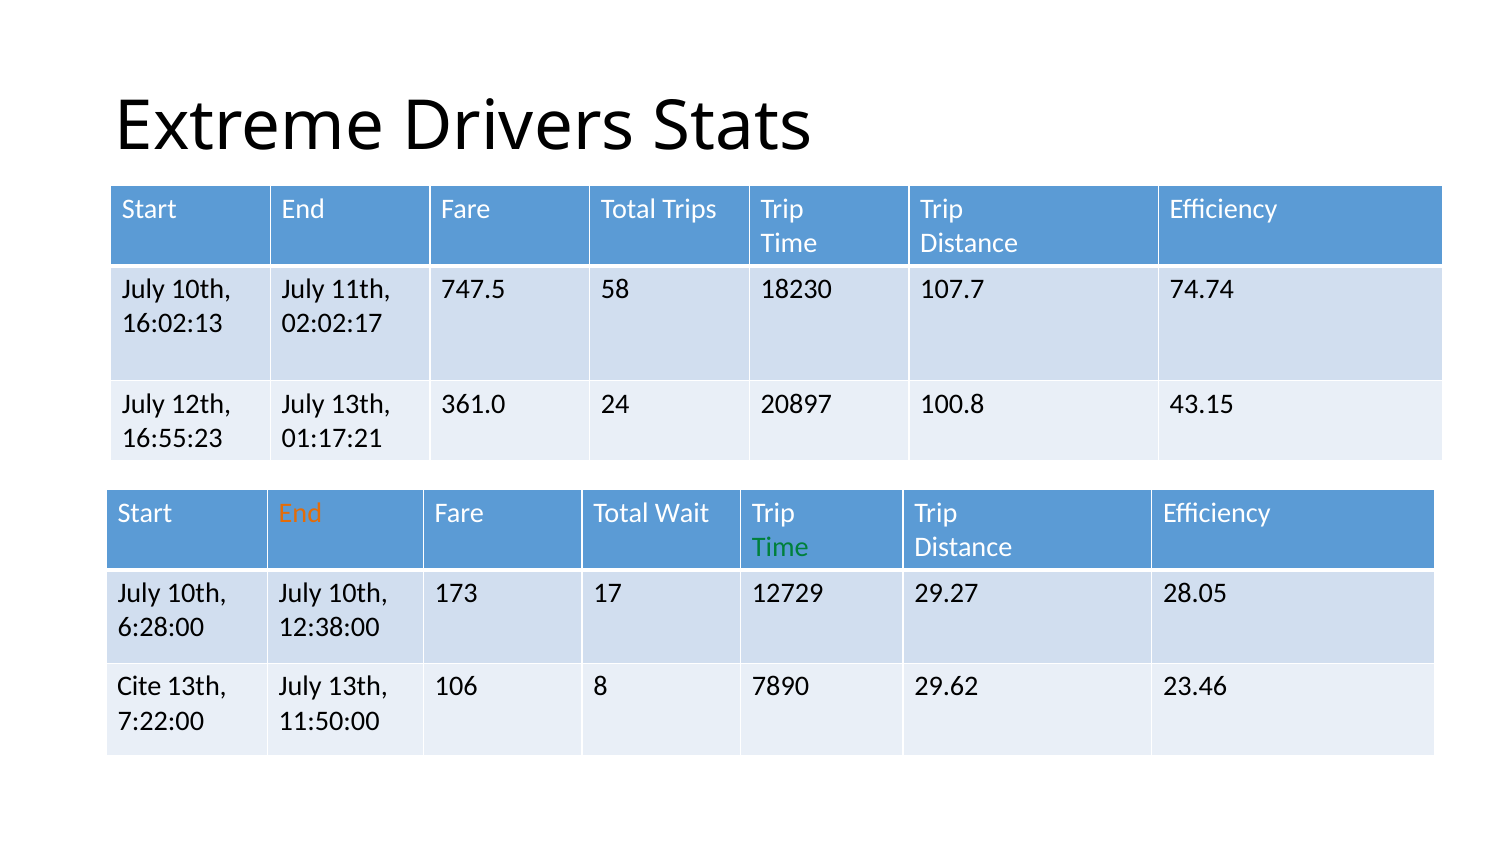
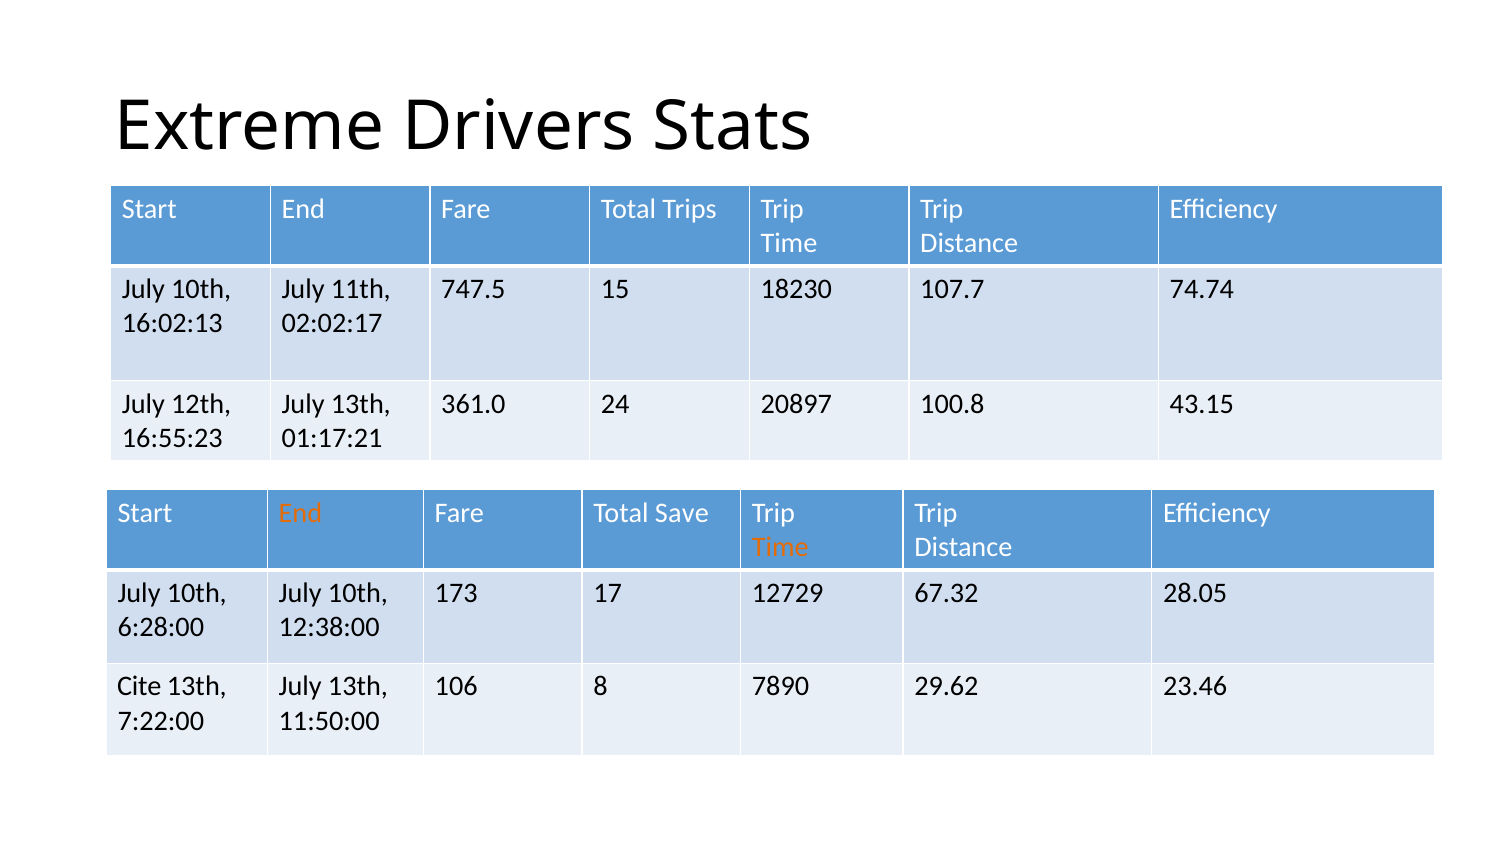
58: 58 -> 15
Wait: Wait -> Save
Time at (780, 547) colour: green -> orange
29.27: 29.27 -> 67.32
